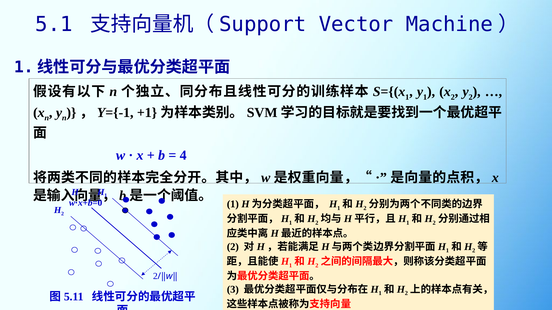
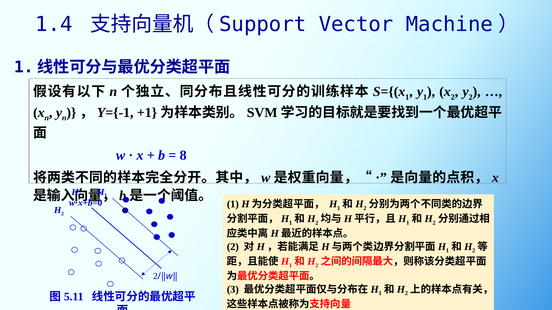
5.1: 5.1 -> 1.4
4: 4 -> 8
